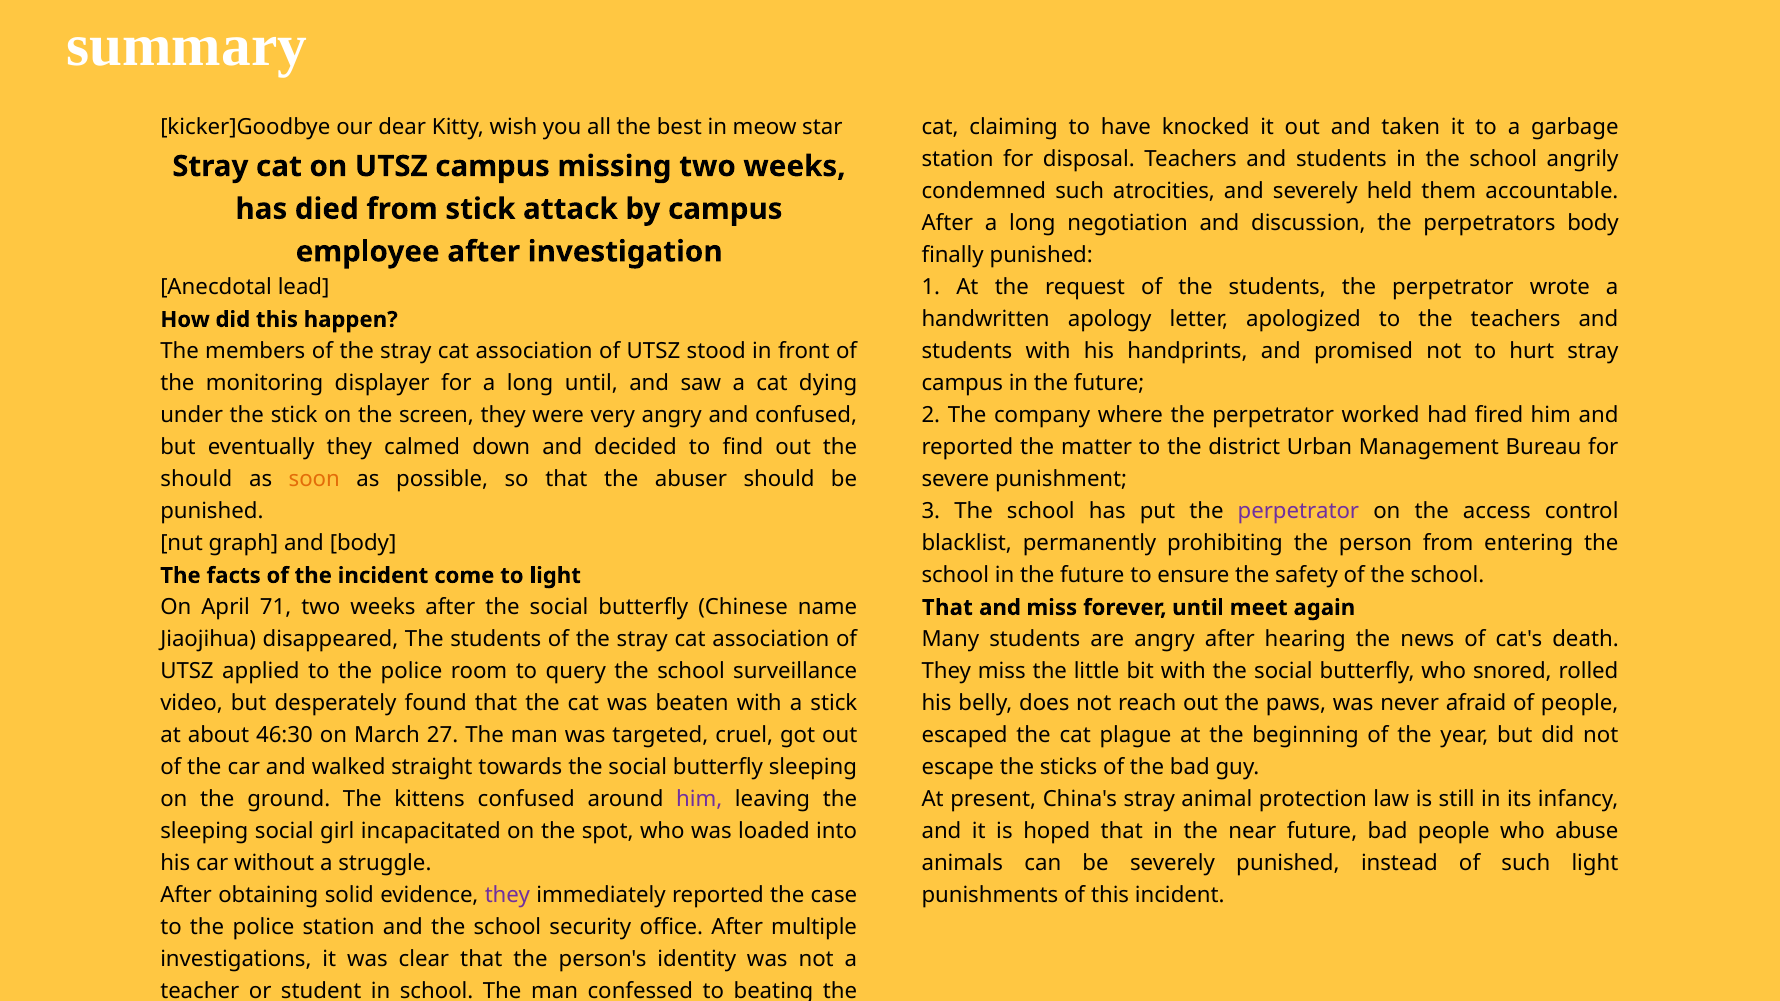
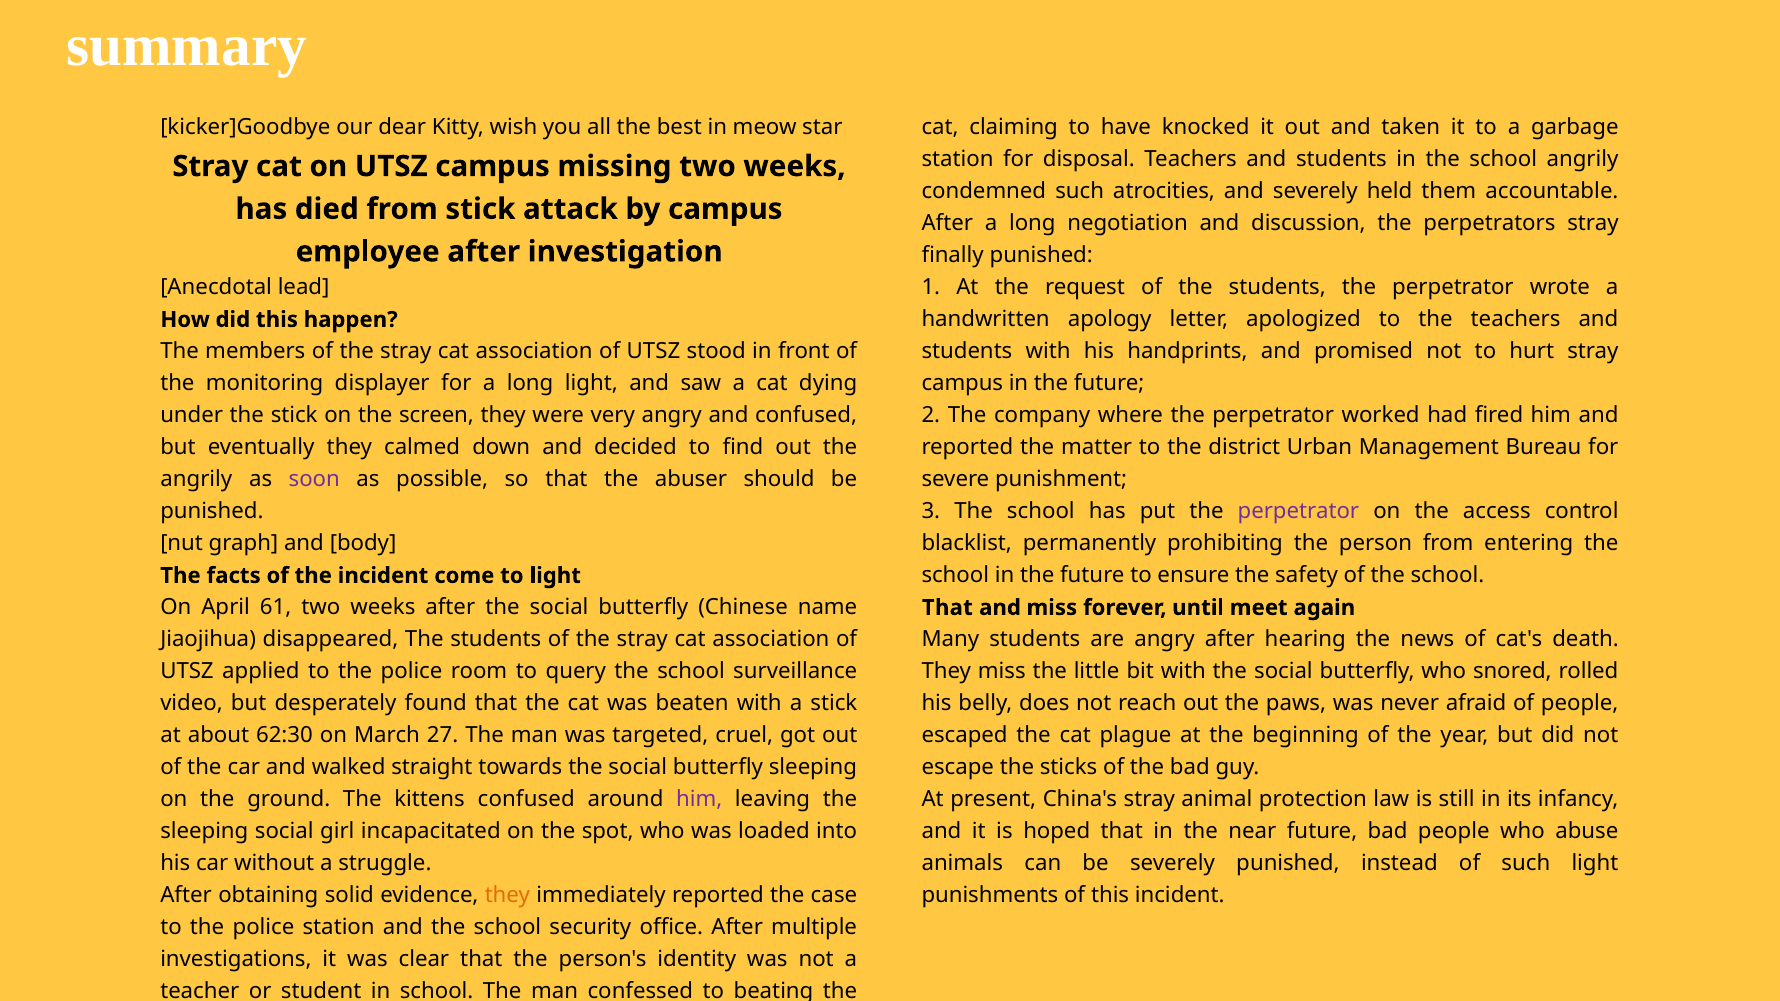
perpetrators body: body -> stray
long until: until -> light
should at (196, 480): should -> angrily
soon colour: orange -> purple
71: 71 -> 61
46:30: 46:30 -> 62:30
they at (507, 896) colour: purple -> orange
